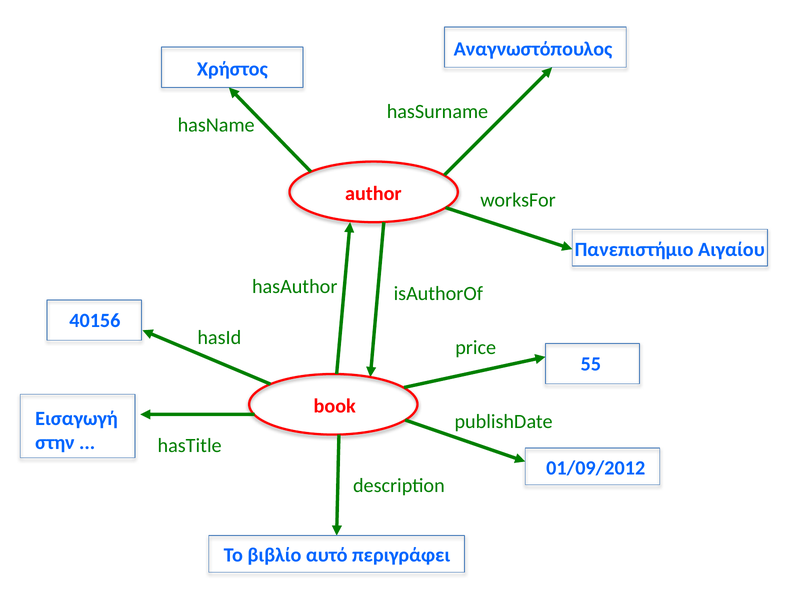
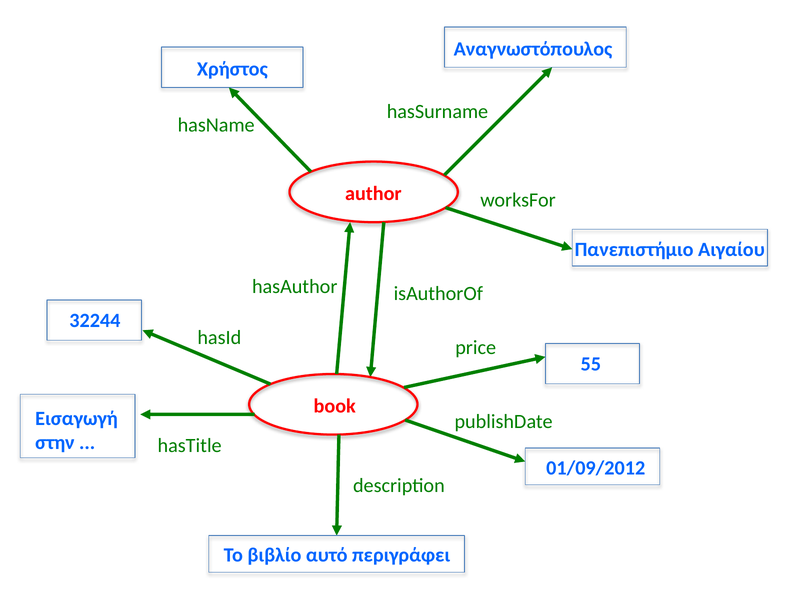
40156: 40156 -> 32244
